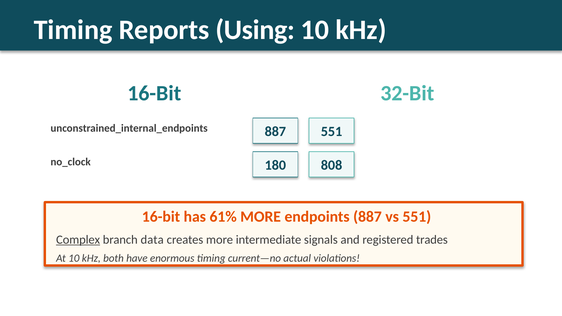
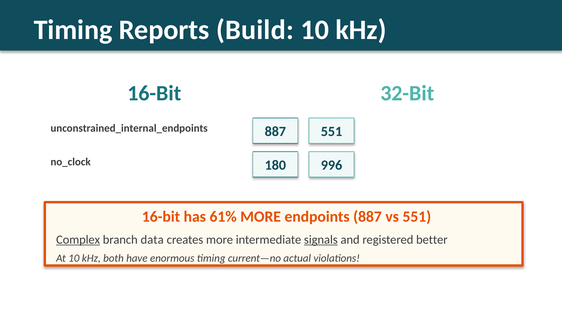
Using: Using -> Build
808: 808 -> 996
signals underline: none -> present
trades: trades -> better
